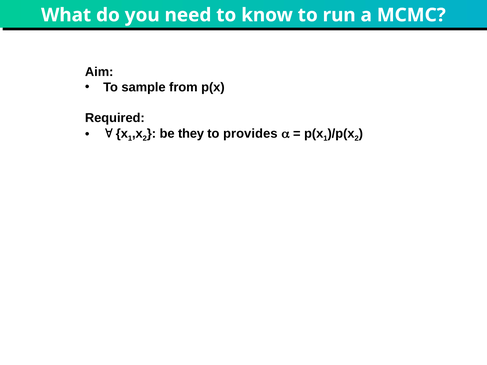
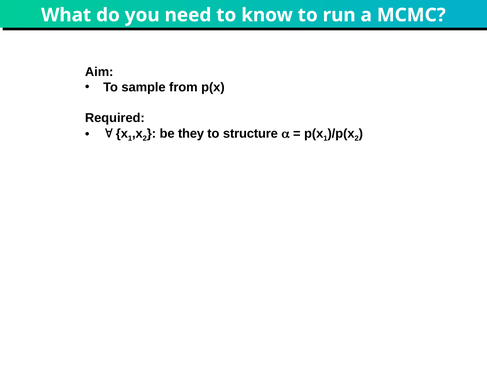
provides: provides -> structure
